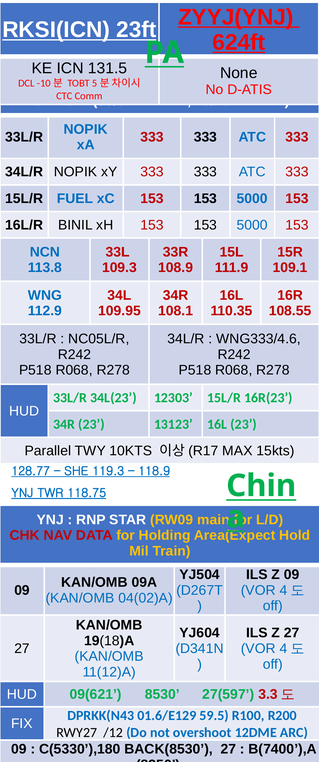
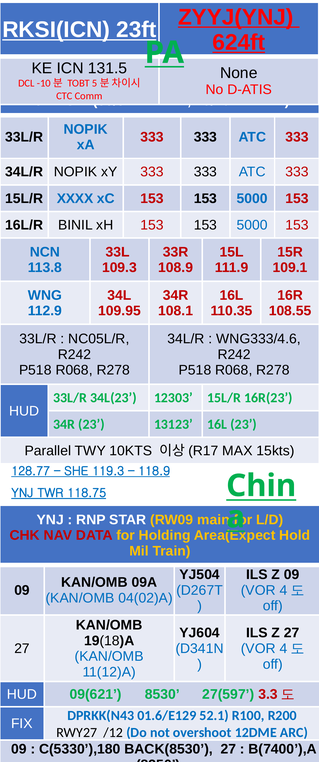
15L/R FUEL: FUEL -> XXXX
59.5: 59.5 -> 52.1
